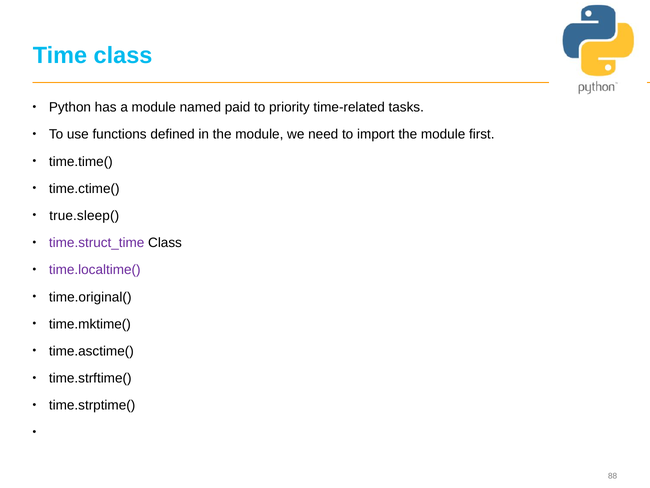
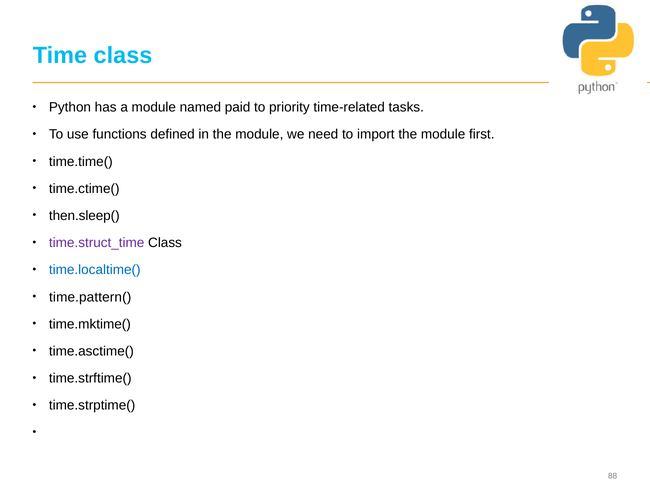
true.sleep(: true.sleep( -> then.sleep(
time.localtime( colour: purple -> blue
time.original(: time.original( -> time.pattern(
